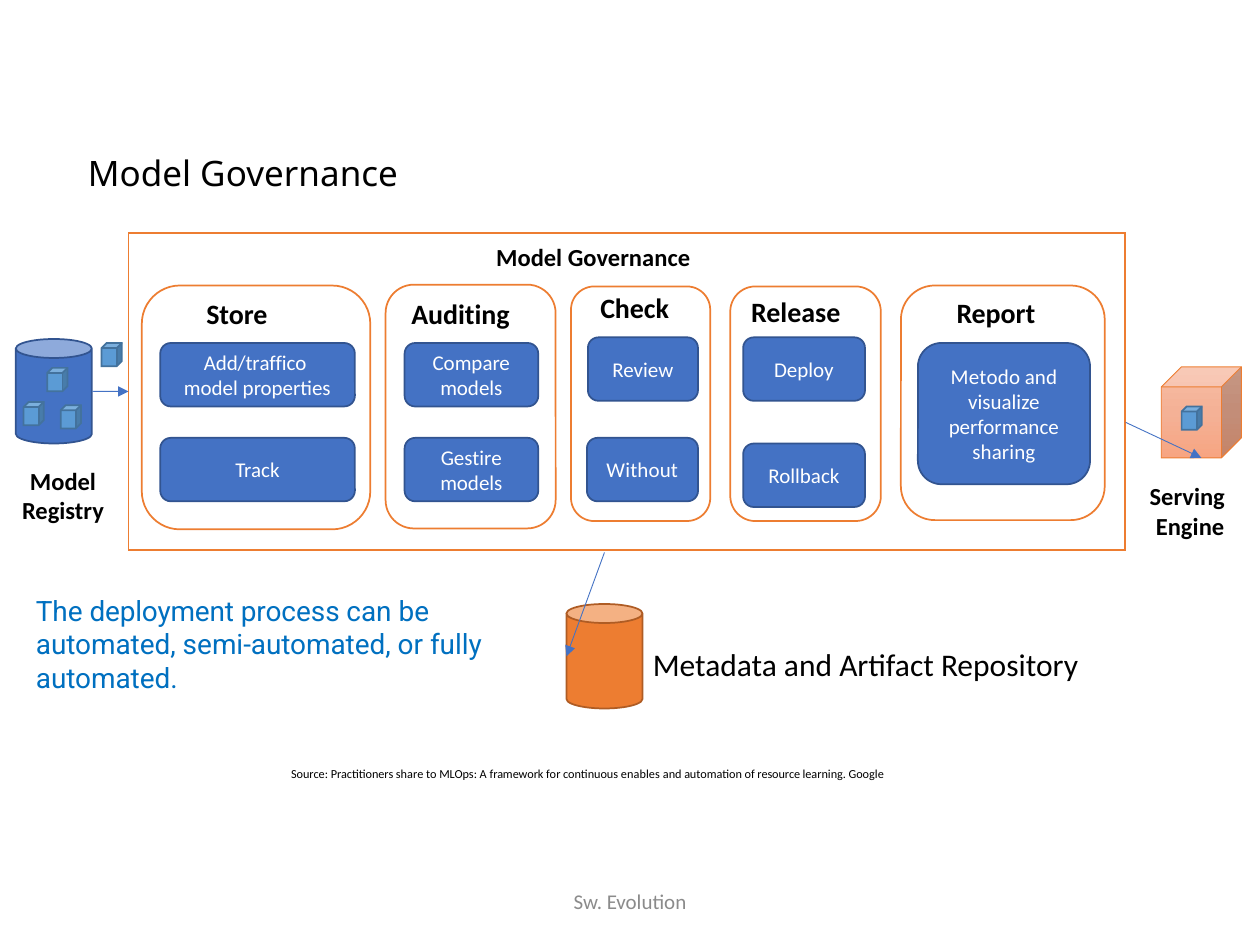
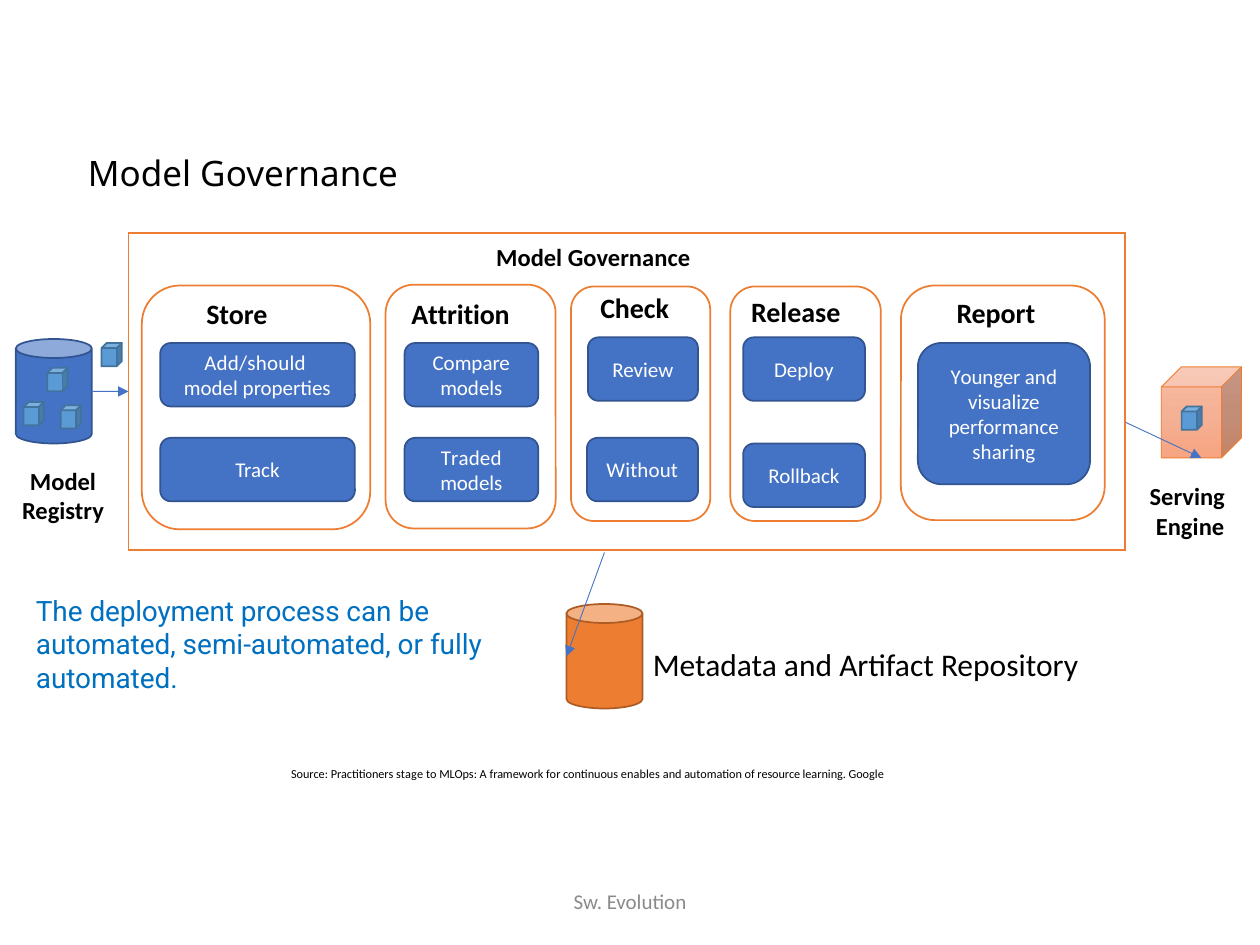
Auditing: Auditing -> Attrition
Add/traffico: Add/traffico -> Add/should
Metodo: Metodo -> Younger
Gestire: Gestire -> Traded
share: share -> stage
